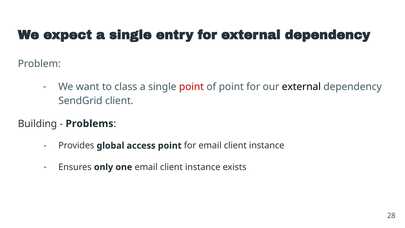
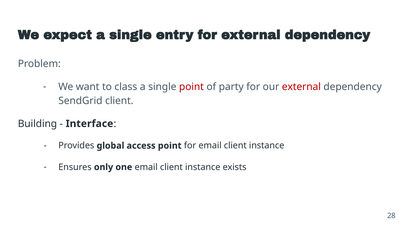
of point: point -> party
external at (301, 87) colour: black -> red
Problems: Problems -> Interface
